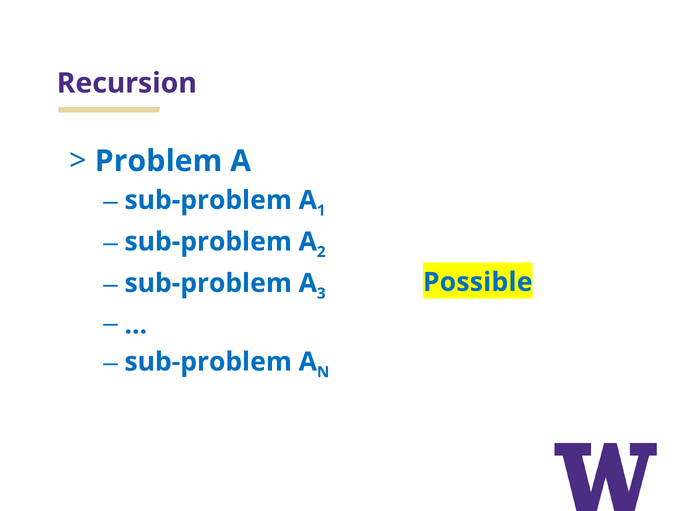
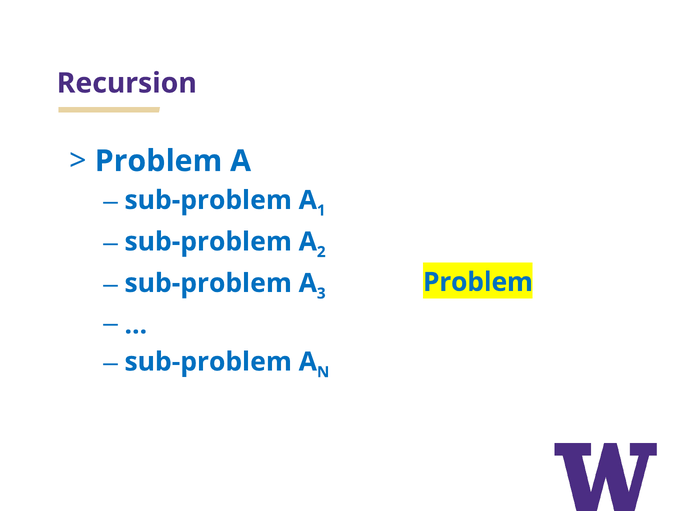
Possible at (478, 282): Possible -> Problem
